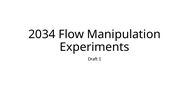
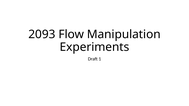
2034: 2034 -> 2093
